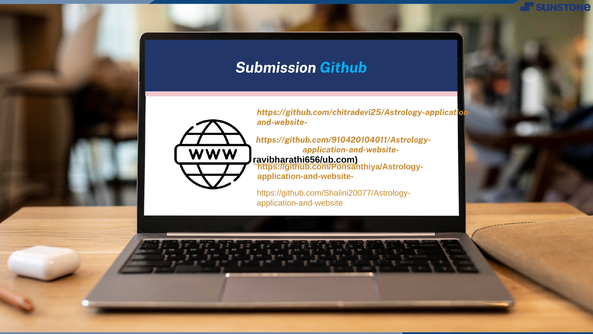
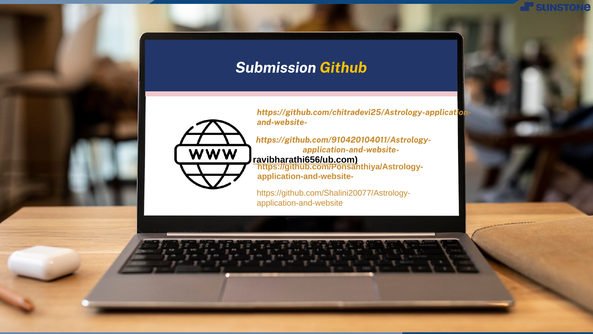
Github colour: light blue -> yellow
